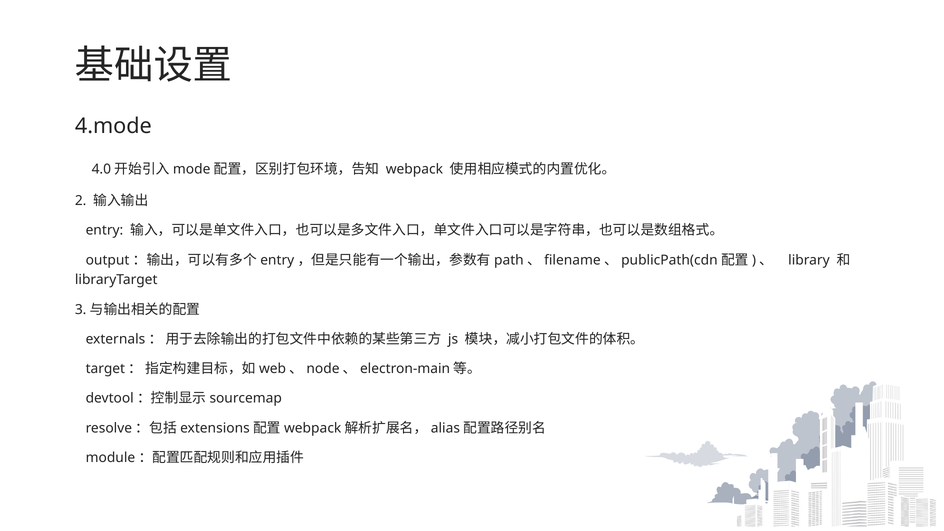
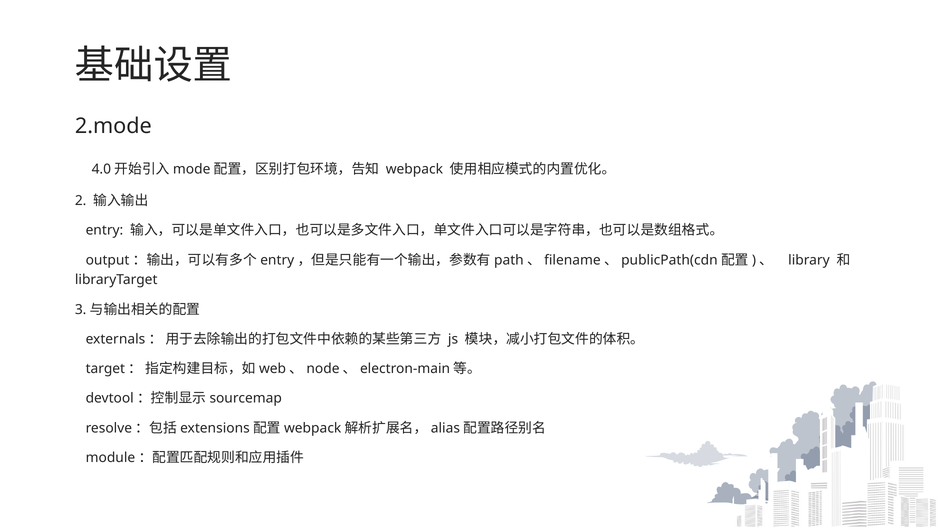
4.mode: 4.mode -> 2.mode
